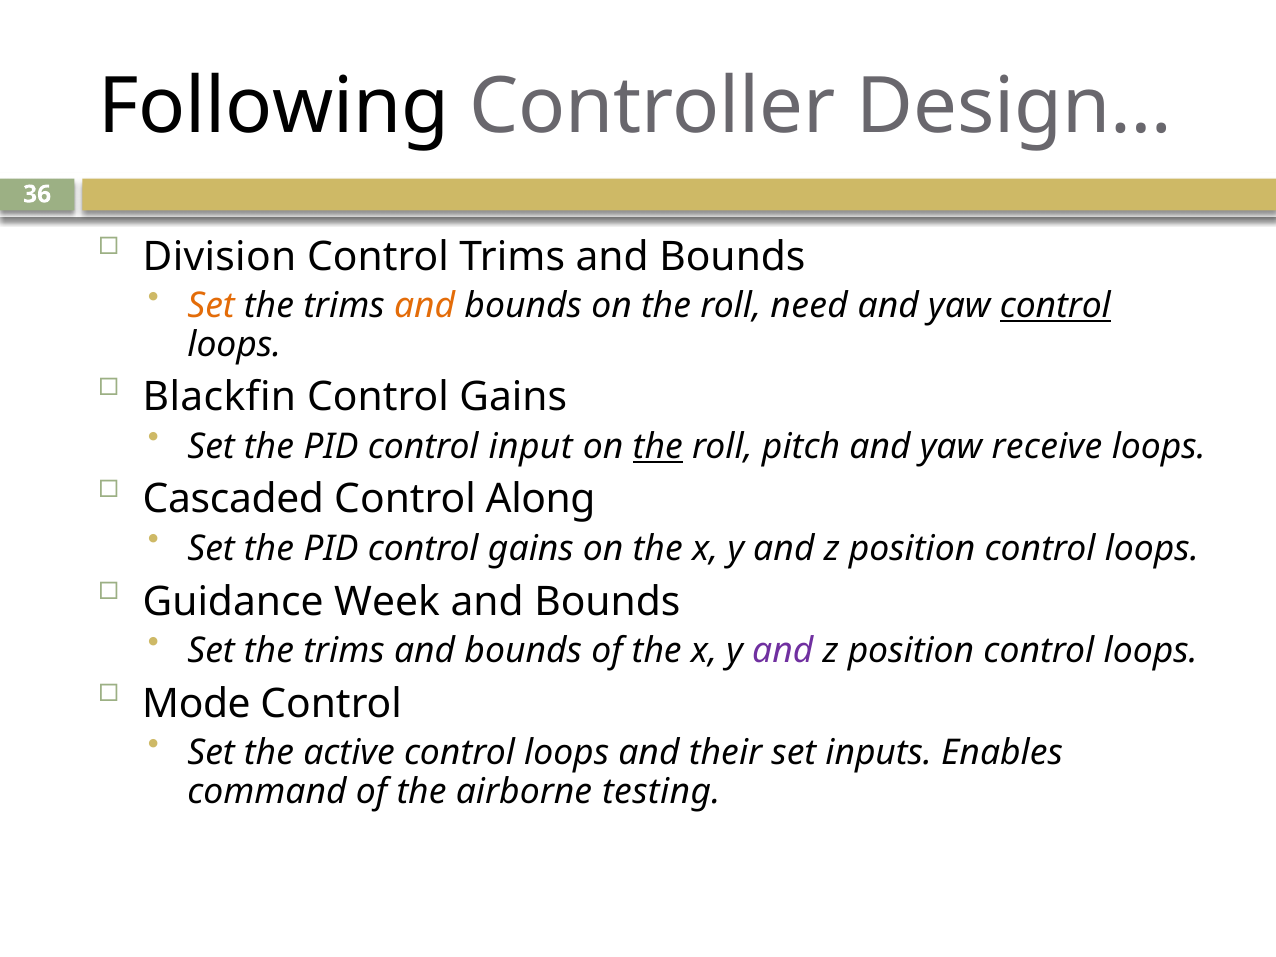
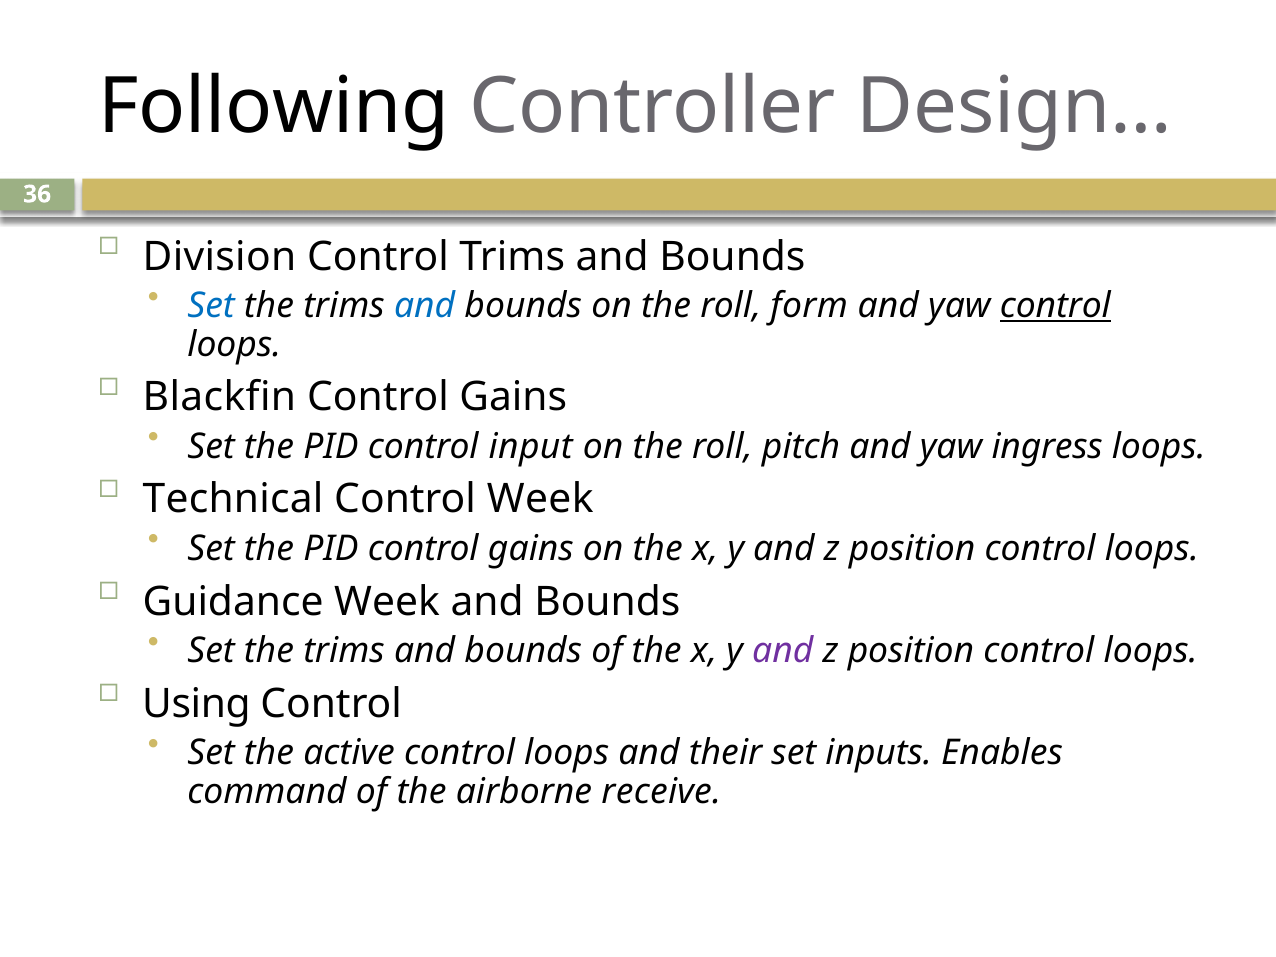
Set at (211, 306) colour: orange -> blue
and at (425, 306) colour: orange -> blue
need: need -> form
the at (658, 447) underline: present -> none
receive: receive -> ingress
Cascaded: Cascaded -> Technical
Control Along: Along -> Week
Mode: Mode -> Using
testing: testing -> receive
